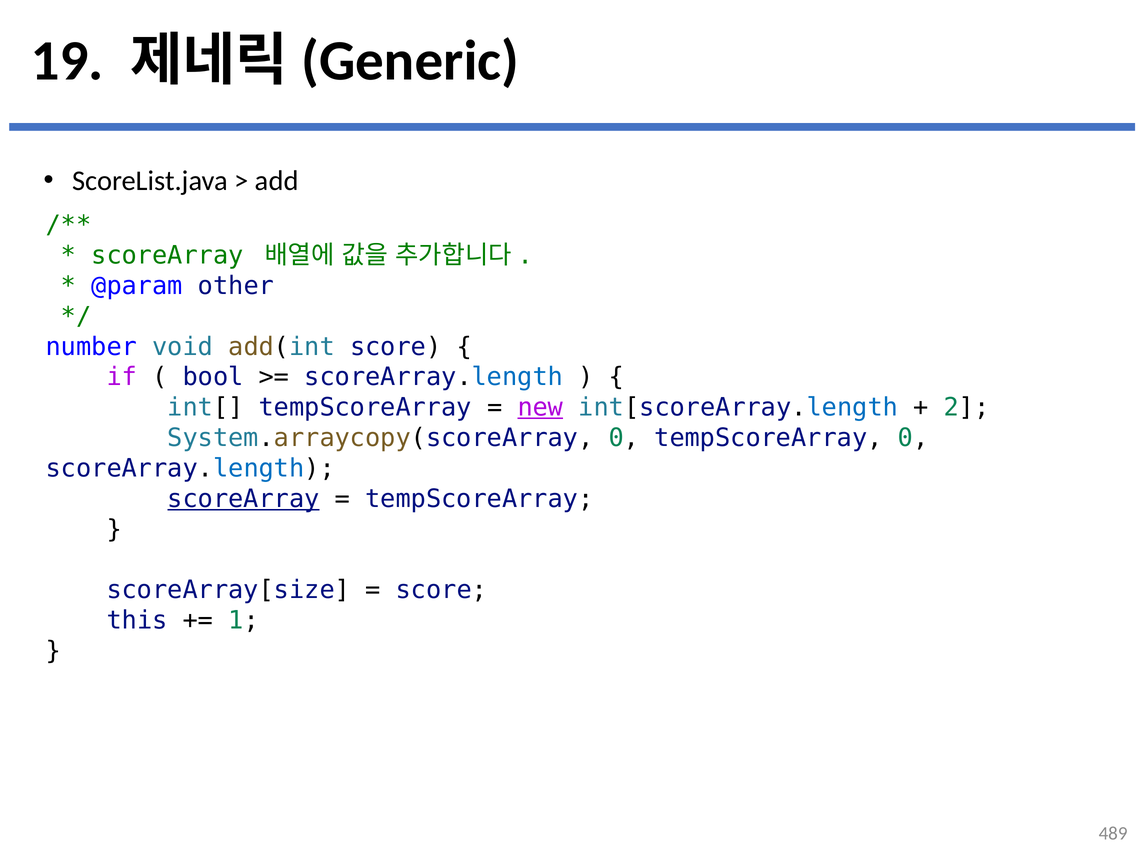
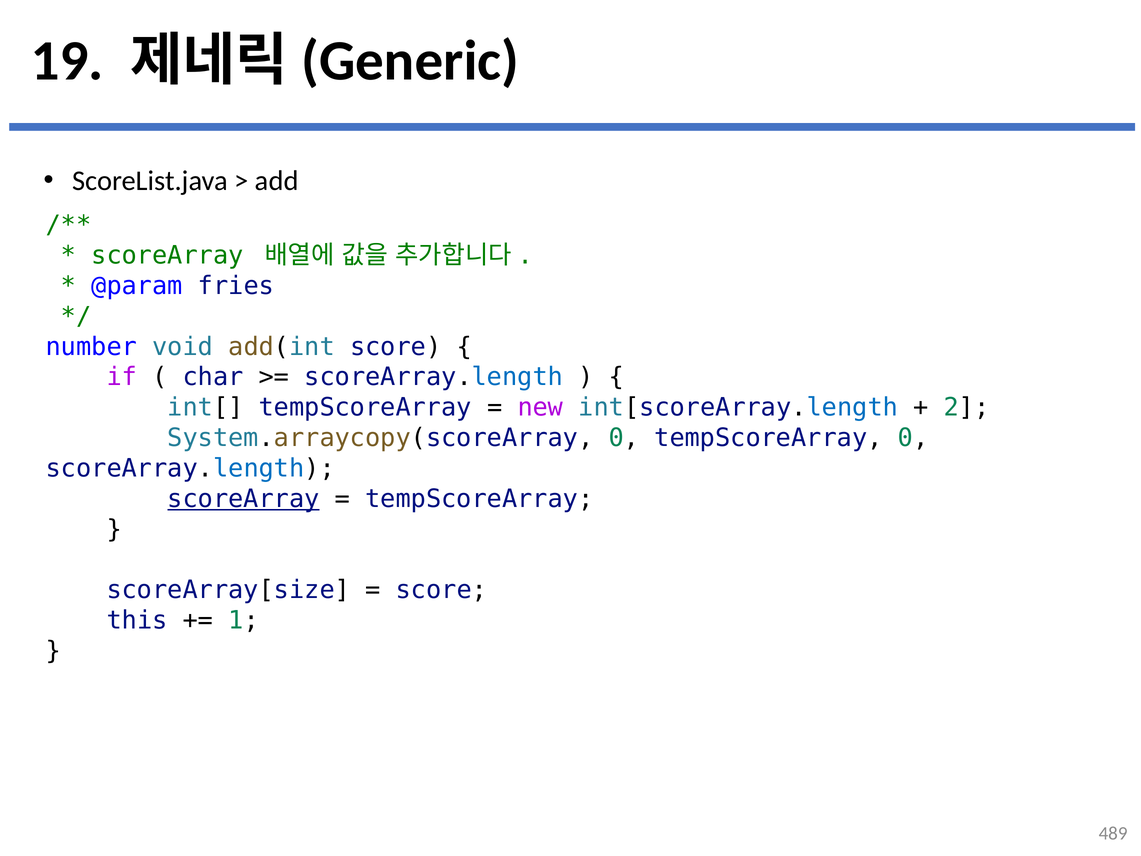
other: other -> fries
bool: bool -> char
new underline: present -> none
